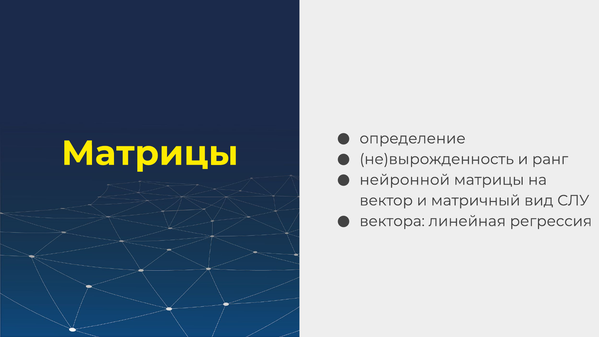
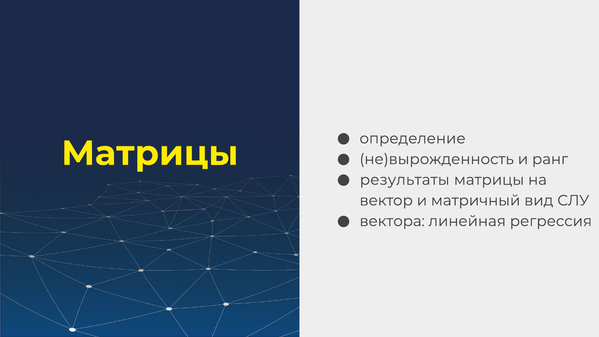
нейронной: нейронной -> результаты
